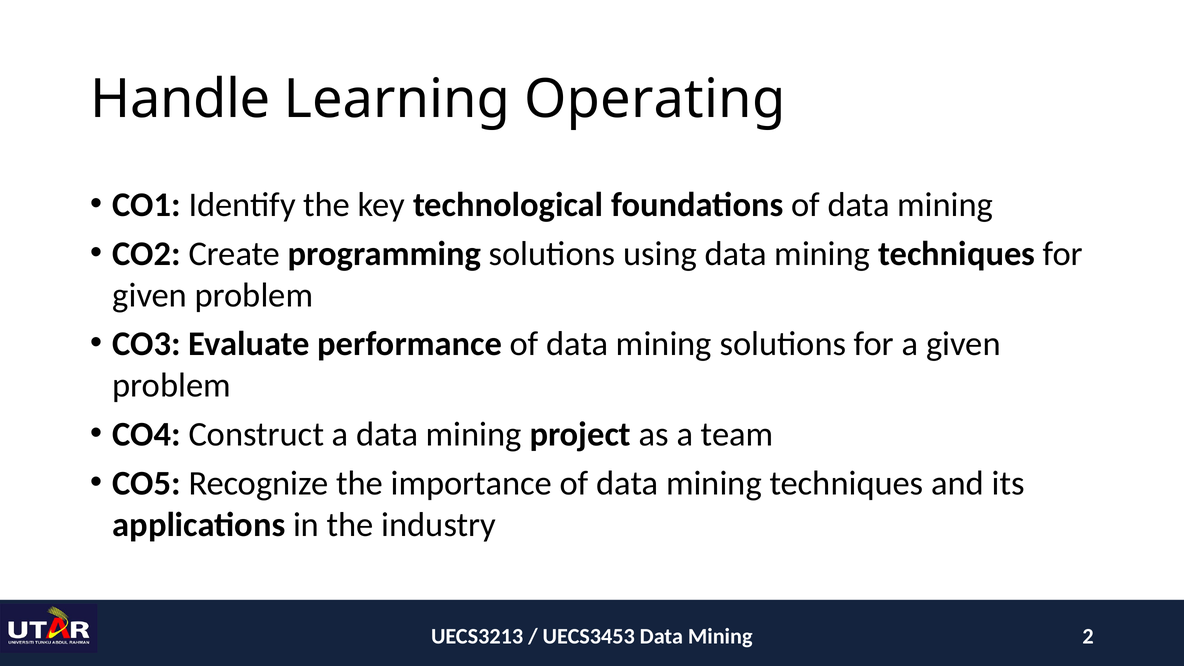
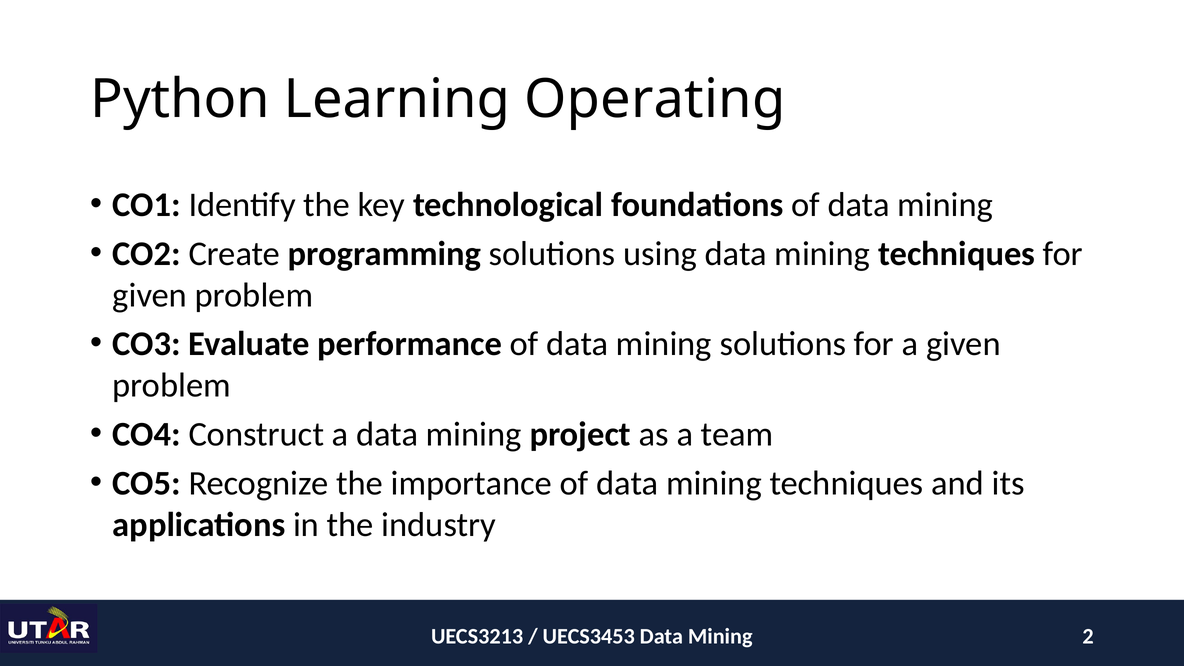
Handle: Handle -> Python
